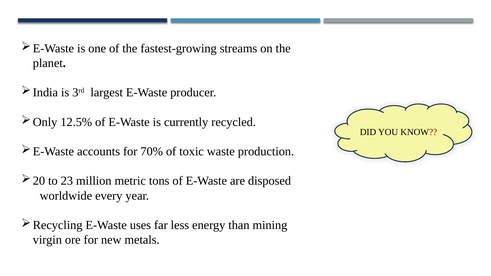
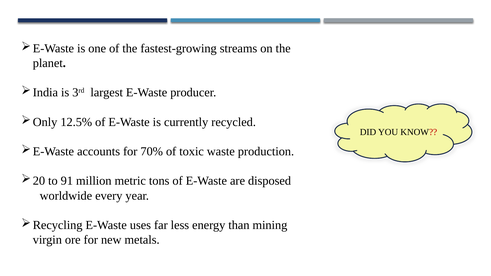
23: 23 -> 91
